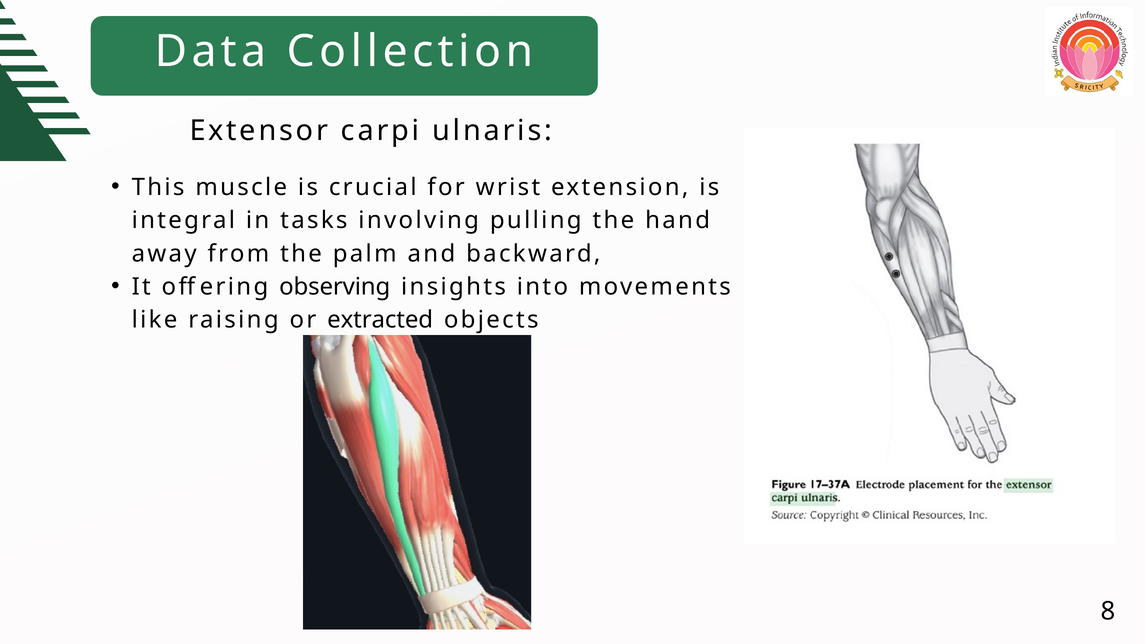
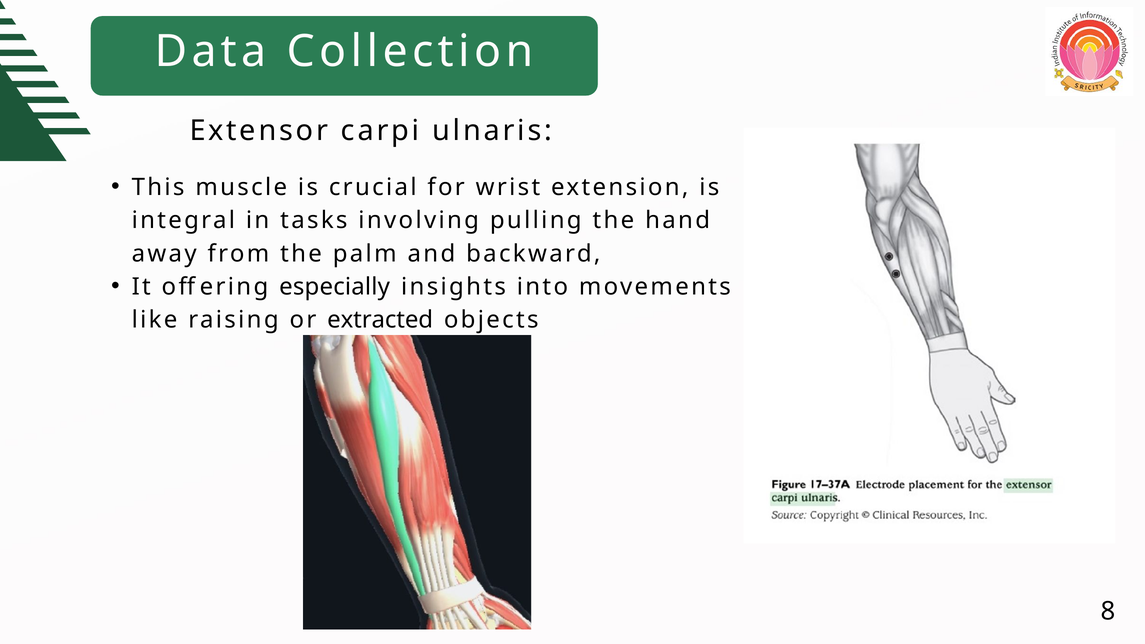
observing: observing -> especially
